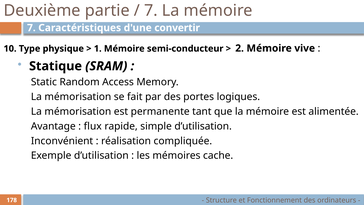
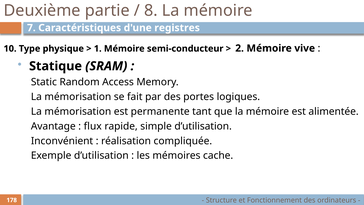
7 at (151, 11): 7 -> 8
convertir: convertir -> registres
